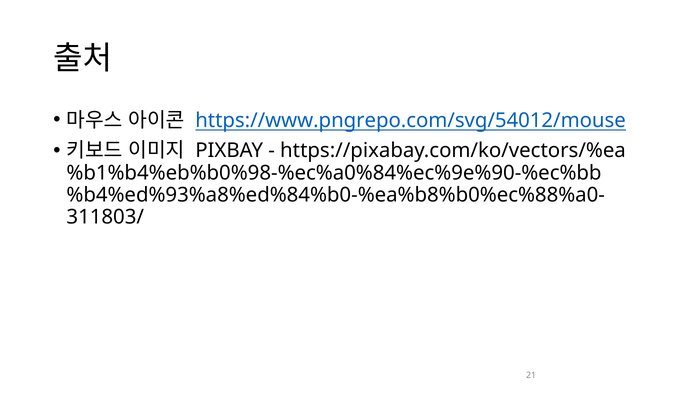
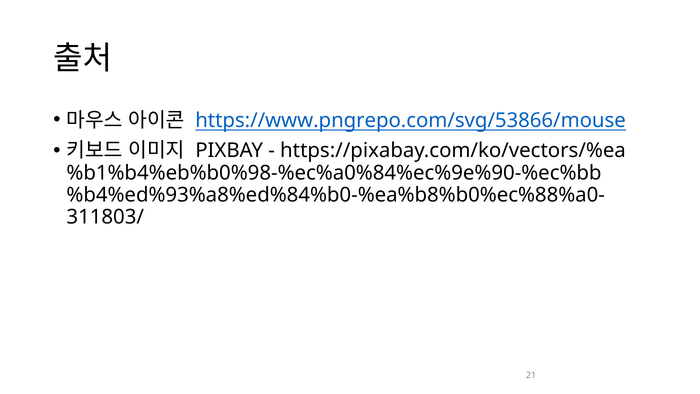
https://www.pngrepo.com/svg/54012/mouse: https://www.pngrepo.com/svg/54012/mouse -> https://www.pngrepo.com/svg/53866/mouse
